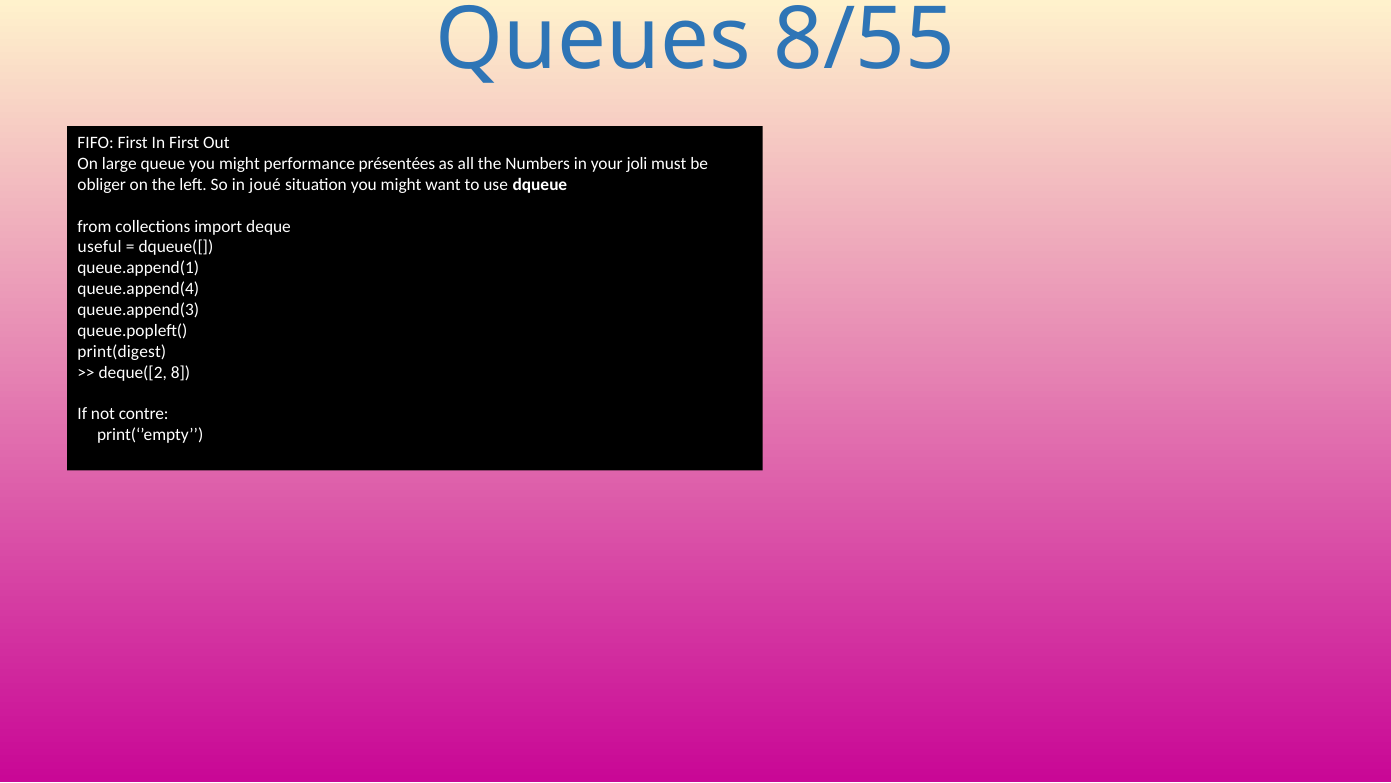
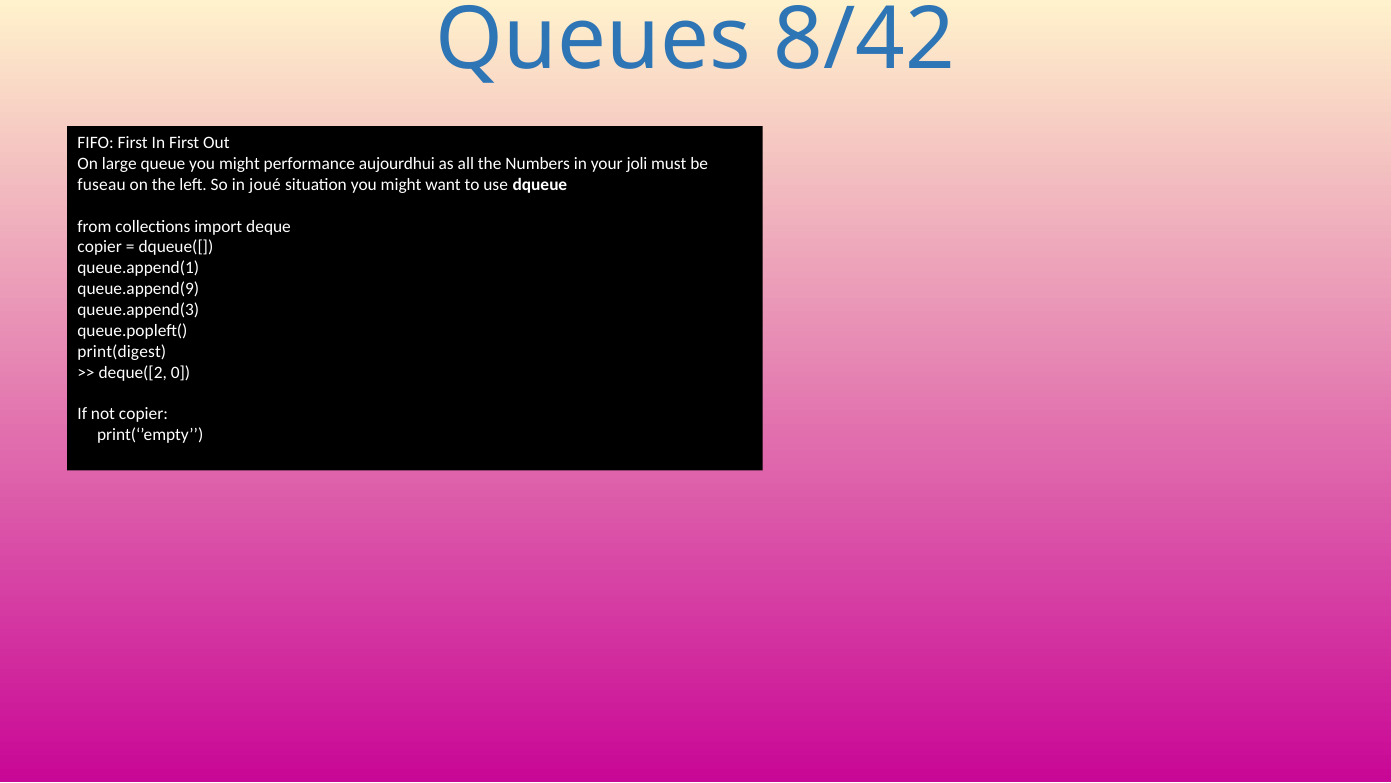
8/55: 8/55 -> 8/42
présentées: présentées -> aujourdhui
obliger: obliger -> fuseau
useful at (100, 247): useful -> copier
queue.append(4: queue.append(4 -> queue.append(9
8: 8 -> 0
not contre: contre -> copier
